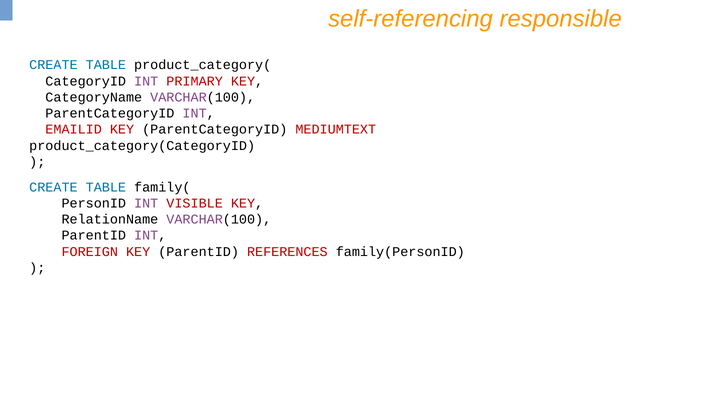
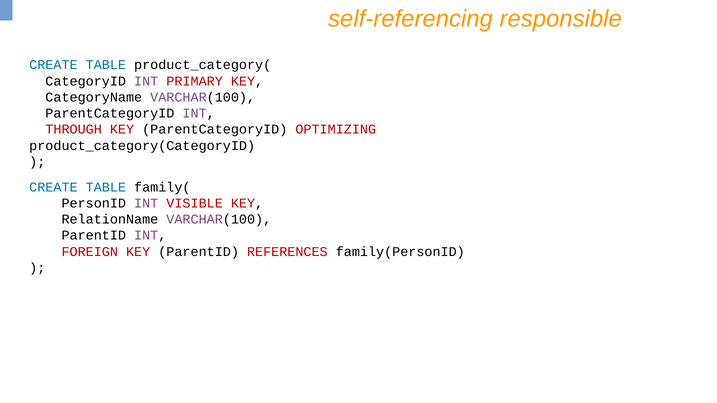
EMAILID: EMAILID -> THROUGH
MEDIUMTEXT: MEDIUMTEXT -> OPTIMIZING
